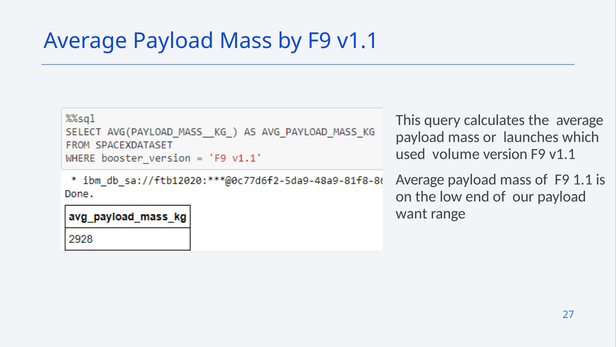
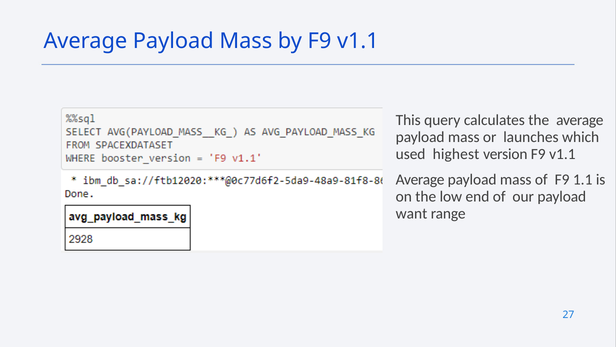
volume: volume -> highest
